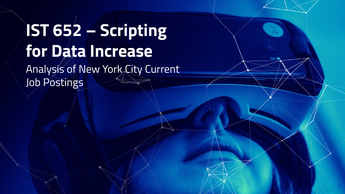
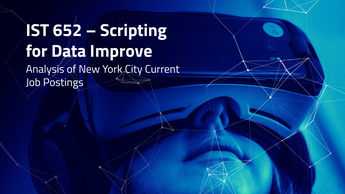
Increase: Increase -> Improve
